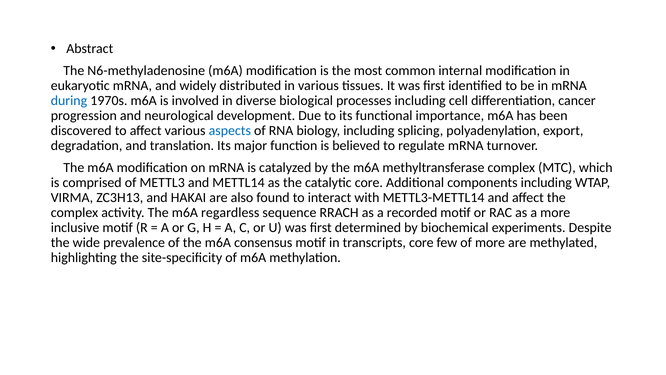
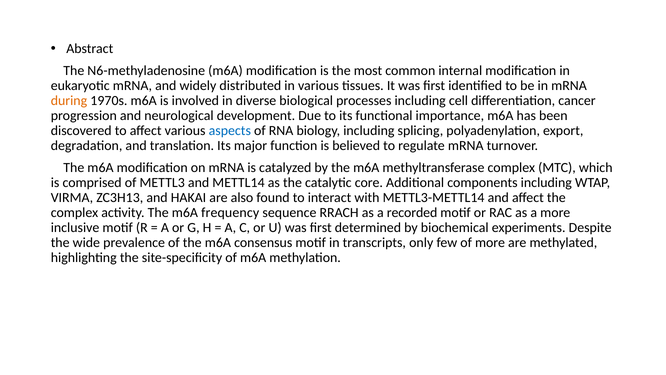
during colour: blue -> orange
regardless: regardless -> frequency
transcripts core: core -> only
